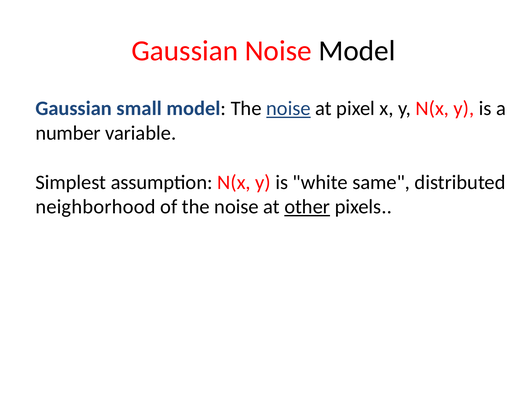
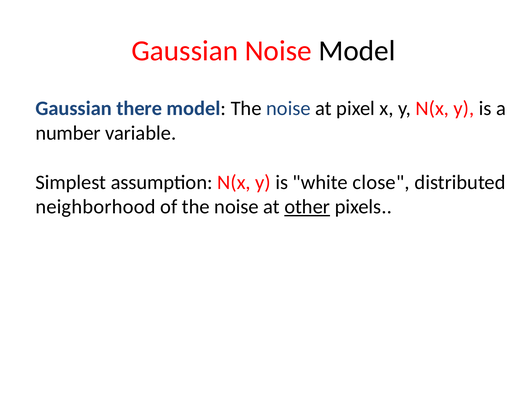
small: small -> there
noise at (288, 109) underline: present -> none
same: same -> close
